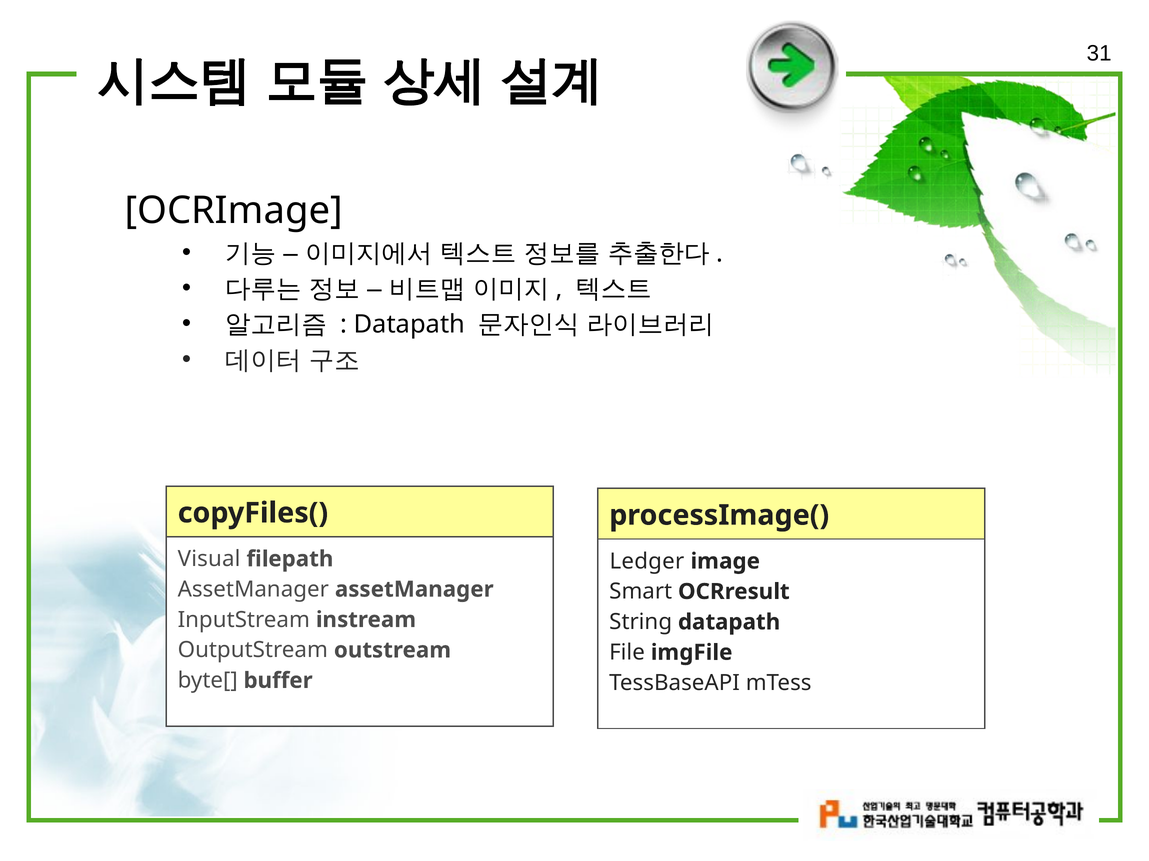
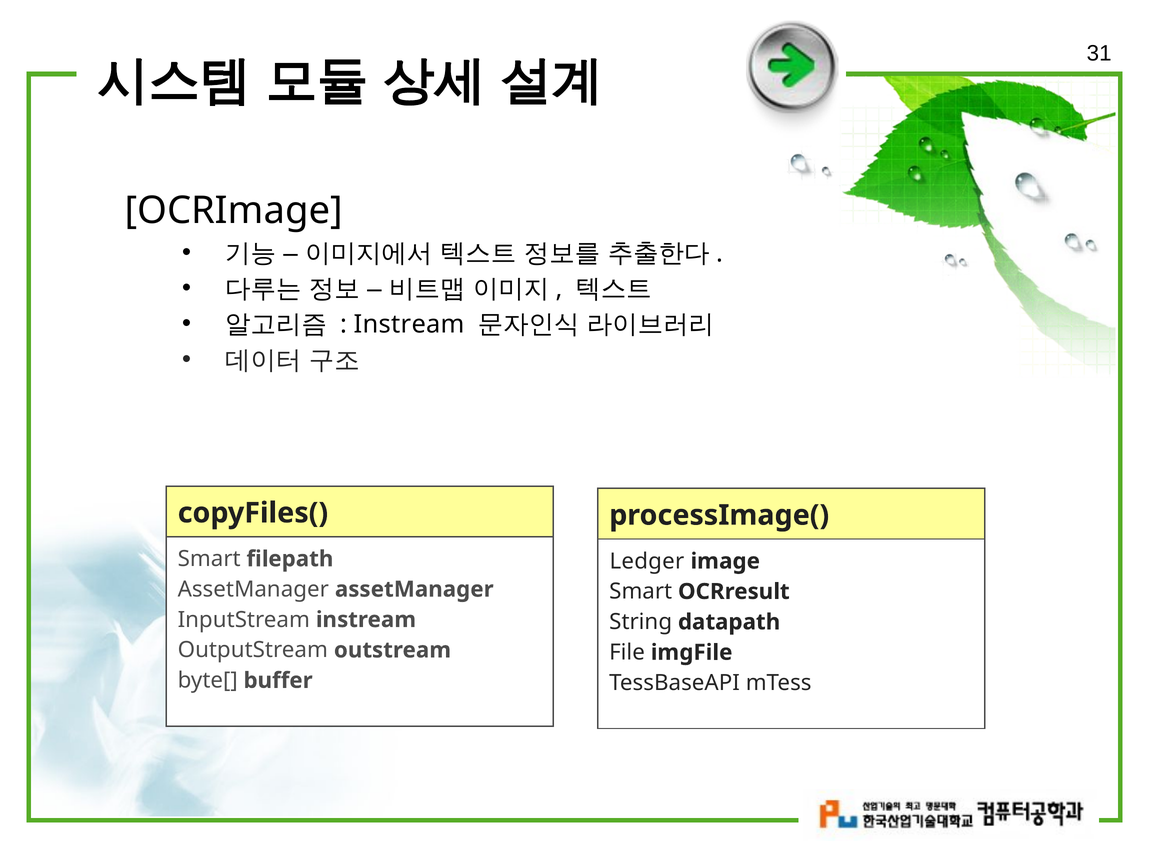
Datapath at (409, 325): Datapath -> Instream
Visual at (209, 559): Visual -> Smart
